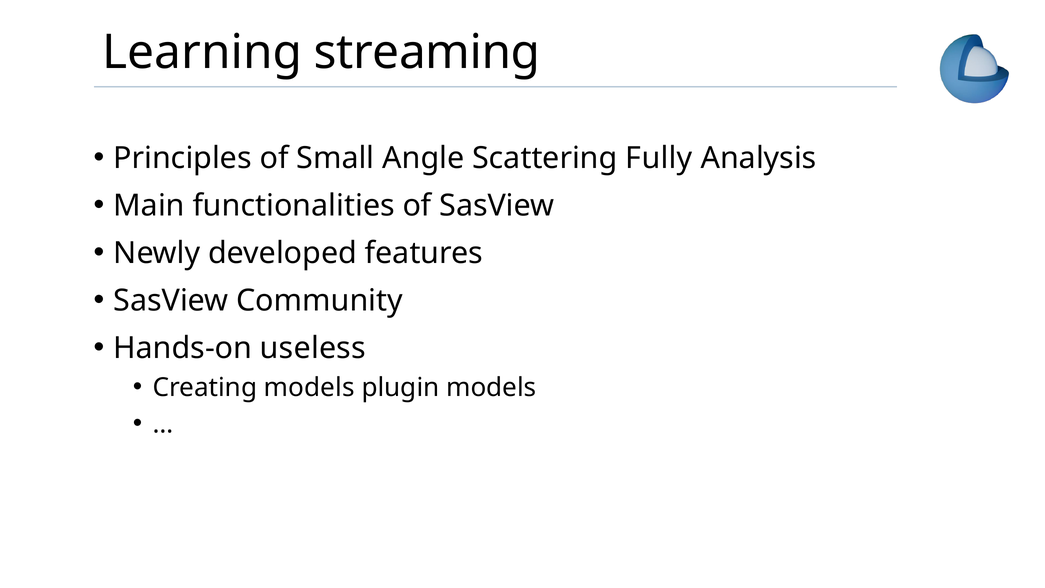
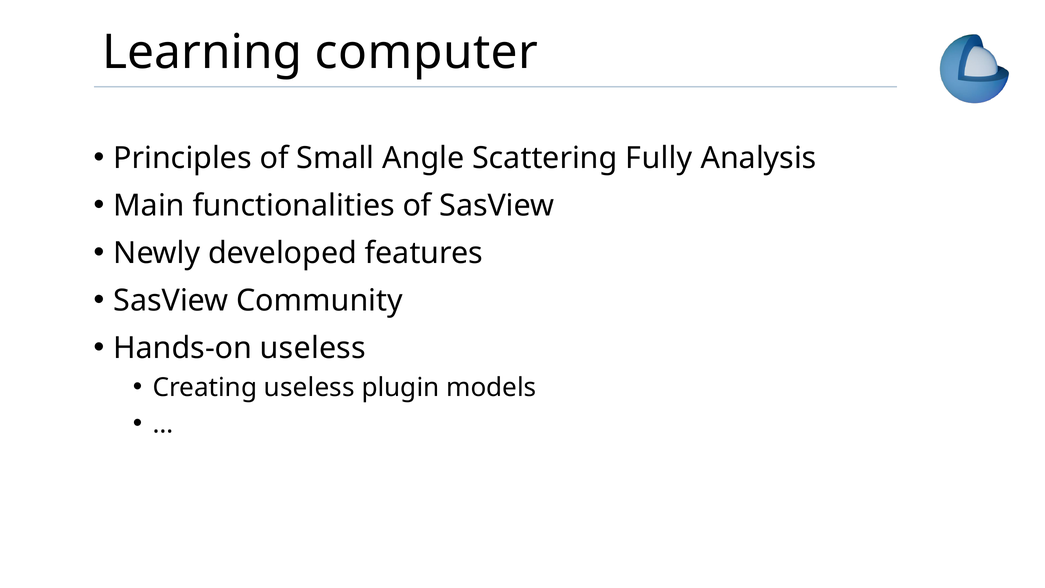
streaming: streaming -> computer
Creating models: models -> useless
